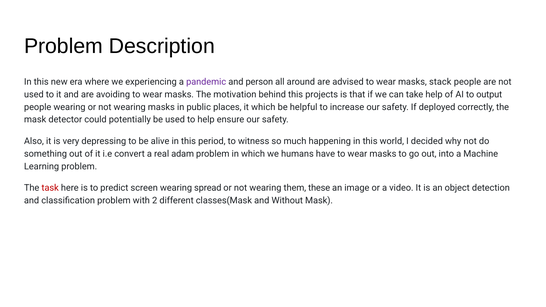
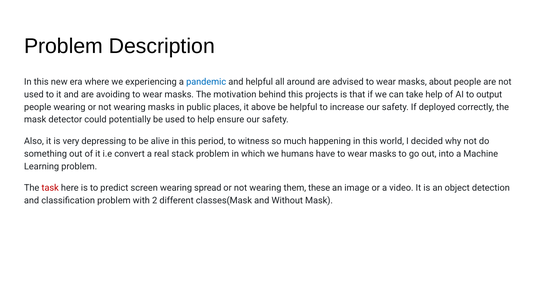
pandemic colour: purple -> blue
and person: person -> helpful
stack: stack -> about
it which: which -> above
adam: adam -> stack
